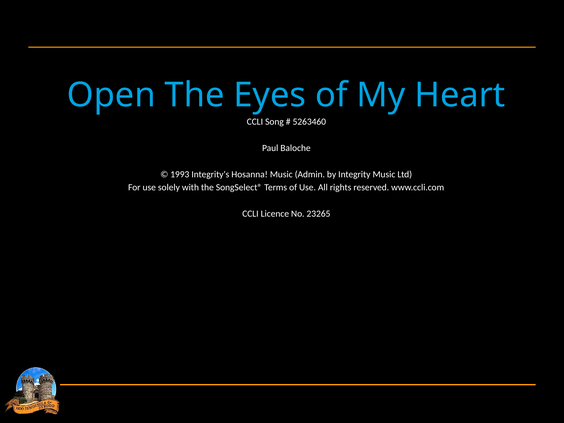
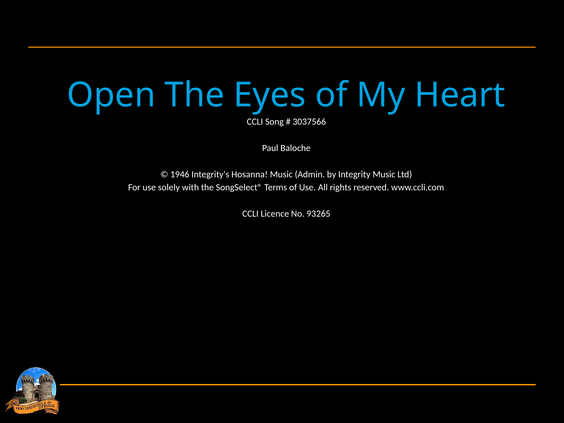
5263460: 5263460 -> 3037566
1993: 1993 -> 1946
23265: 23265 -> 93265
